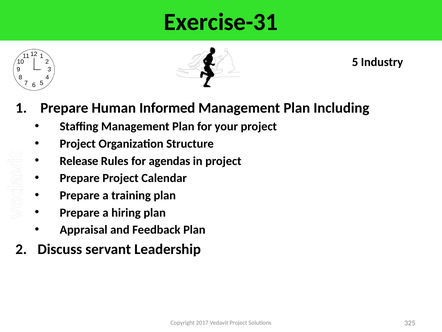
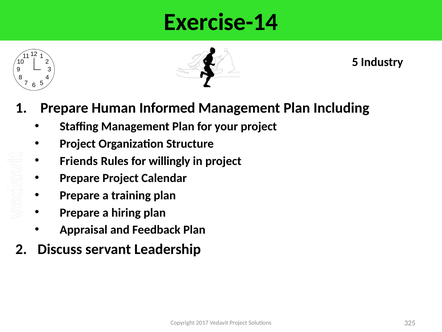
Exercise-31: Exercise-31 -> Exercise-14
Release: Release -> Friends
agendas: agendas -> willingly
